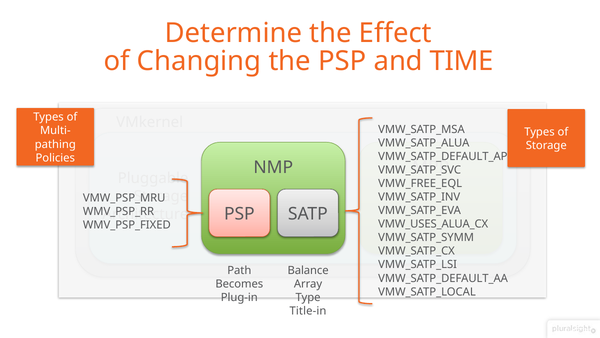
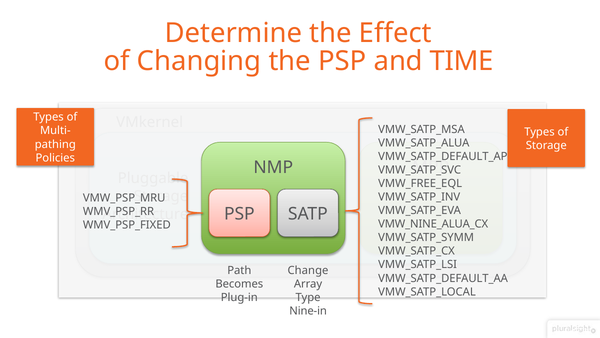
VMW_USES_ALUA_CX: VMW_USES_ALUA_CX -> VMW_NINE_ALUA_CX
Balance: Balance -> Change
Title-in: Title-in -> Nine-in
